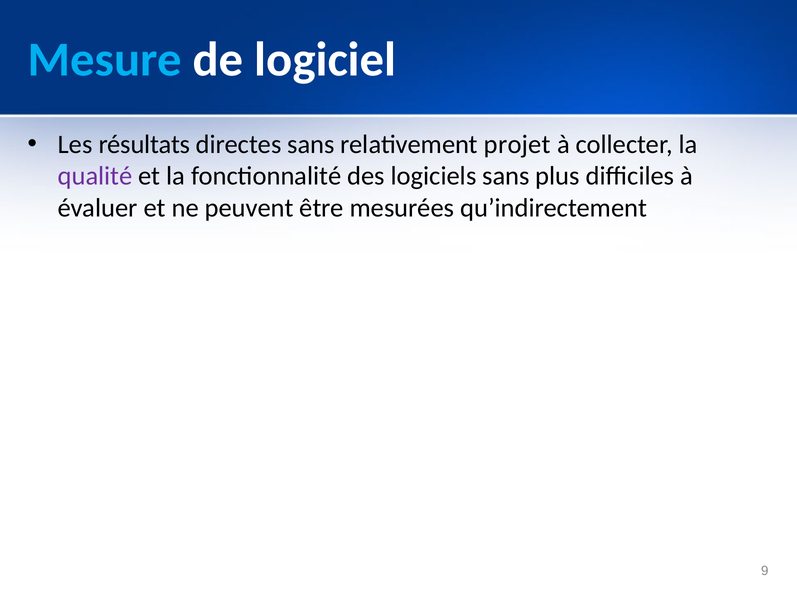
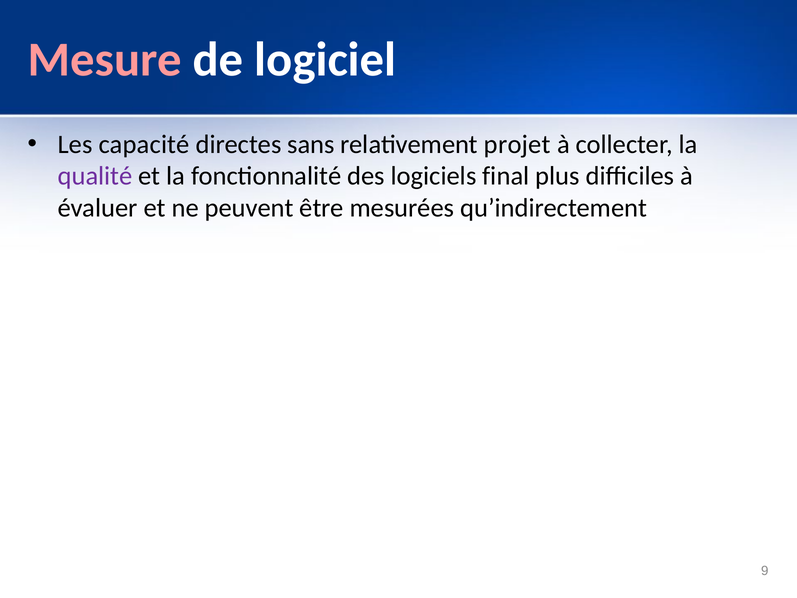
Mesure colour: light blue -> pink
résultats: résultats -> capacité
logiciels sans: sans -> final
